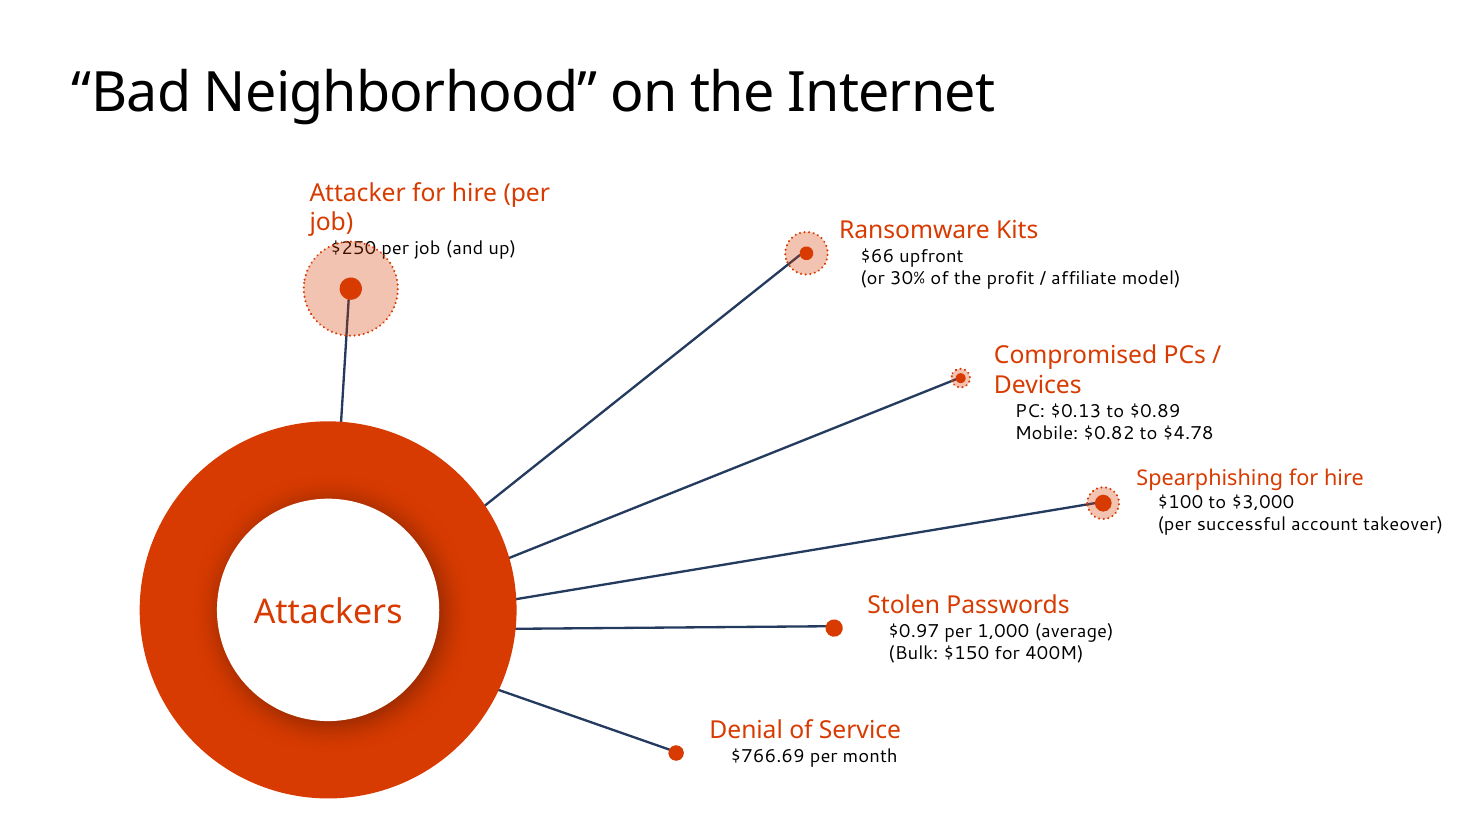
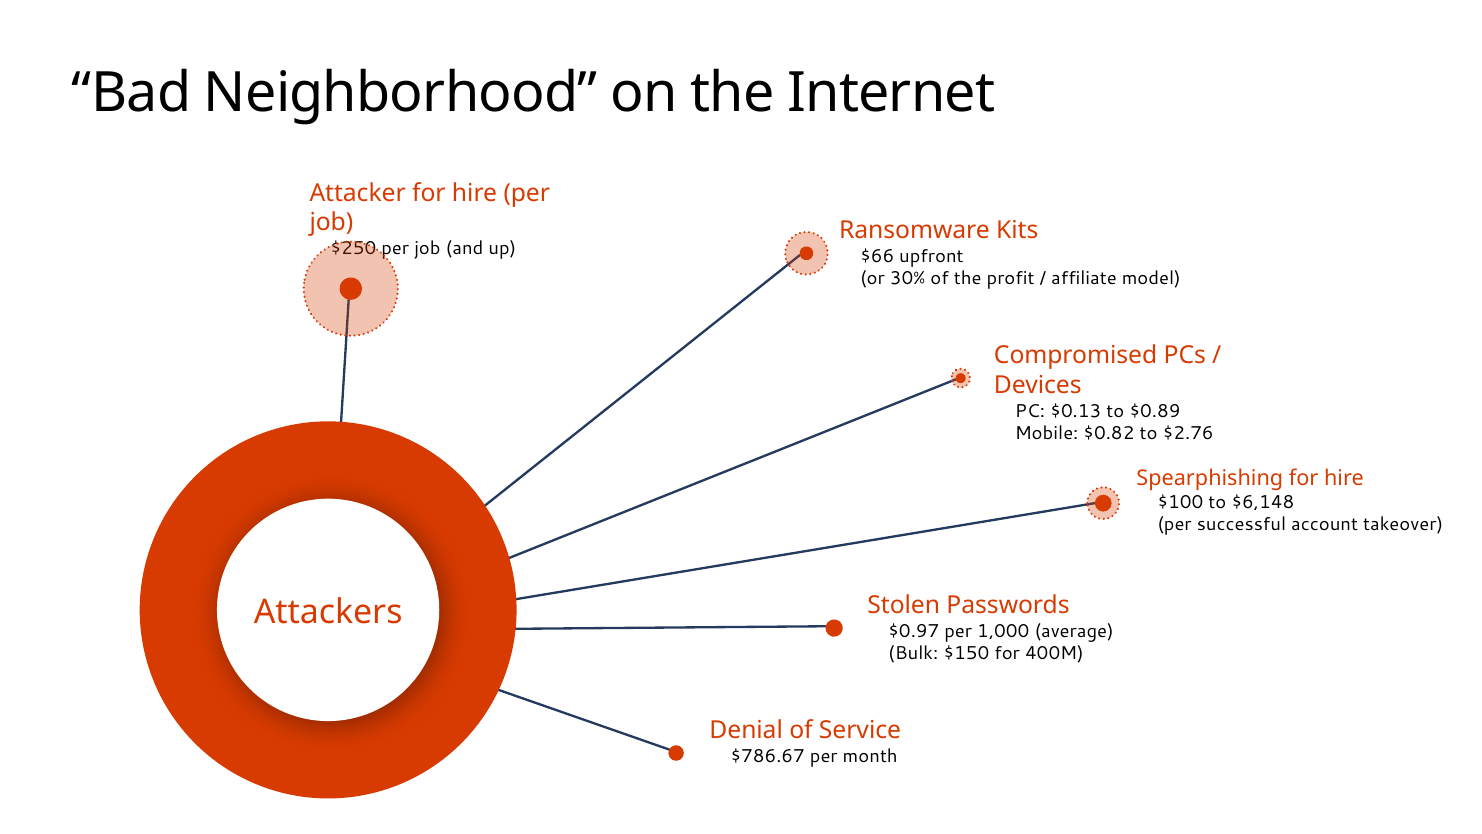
$4.78: $4.78 -> $2.76
$3,000: $3,000 -> $6,148
$766.69: $766.69 -> $786.67
